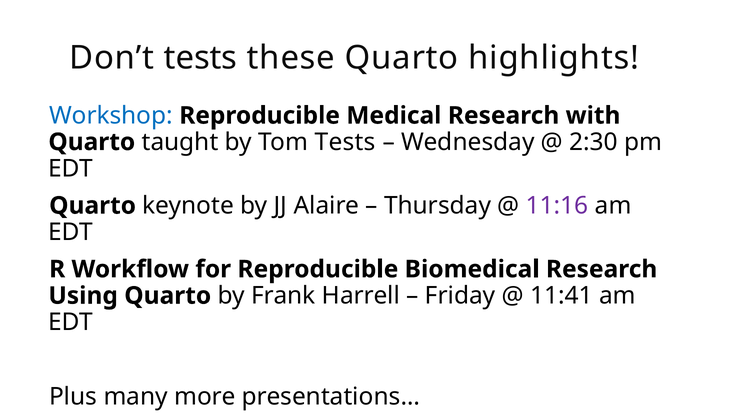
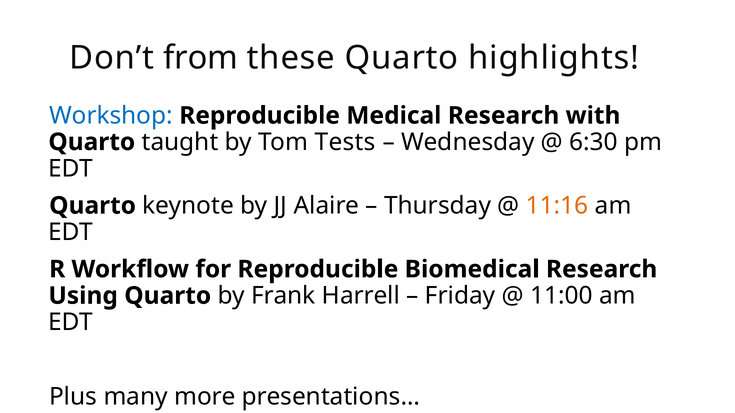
Don’t tests: tests -> from
2:30: 2:30 -> 6:30
11:16 colour: purple -> orange
11:41: 11:41 -> 11:00
